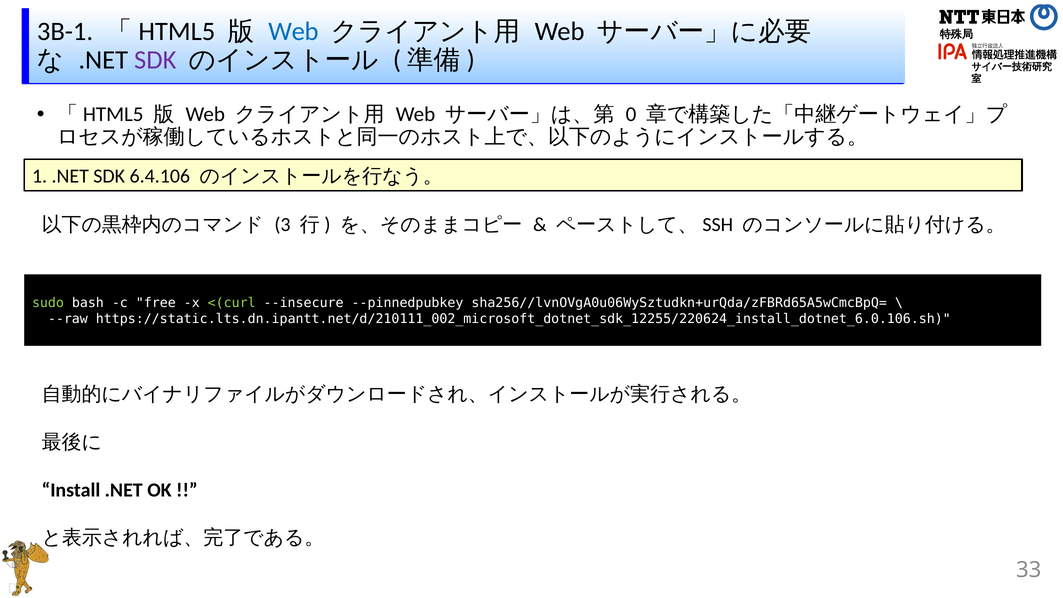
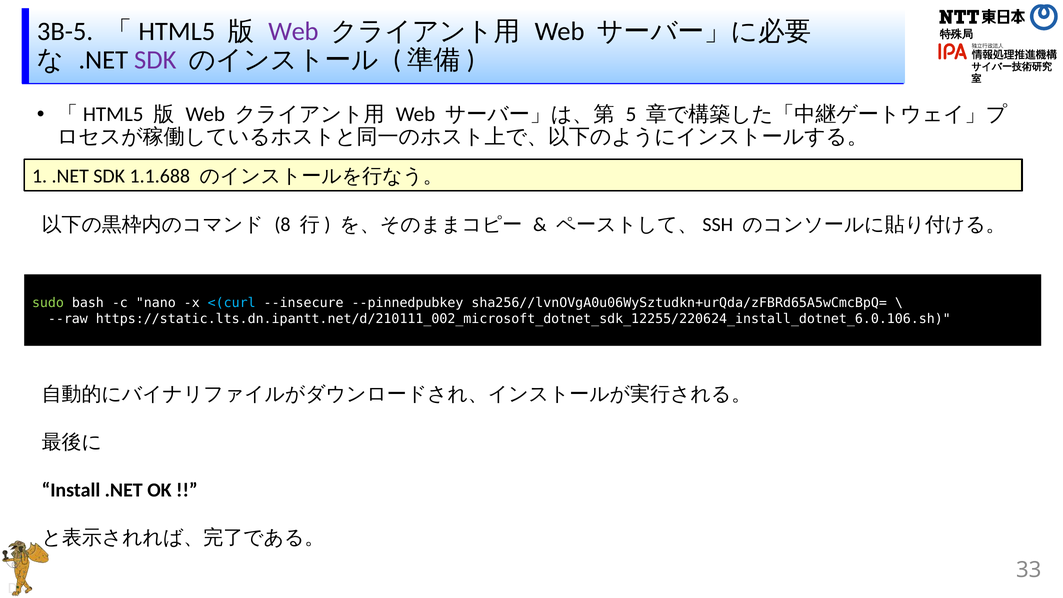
3B-1: 3B-1 -> 3B-5
Web at (293, 31) colour: blue -> purple
0: 0 -> 5
6.4.106: 6.4.106 -> 1.1.688
3: 3 -> 8
free: free -> nano
<(curl colour: light green -> light blue
